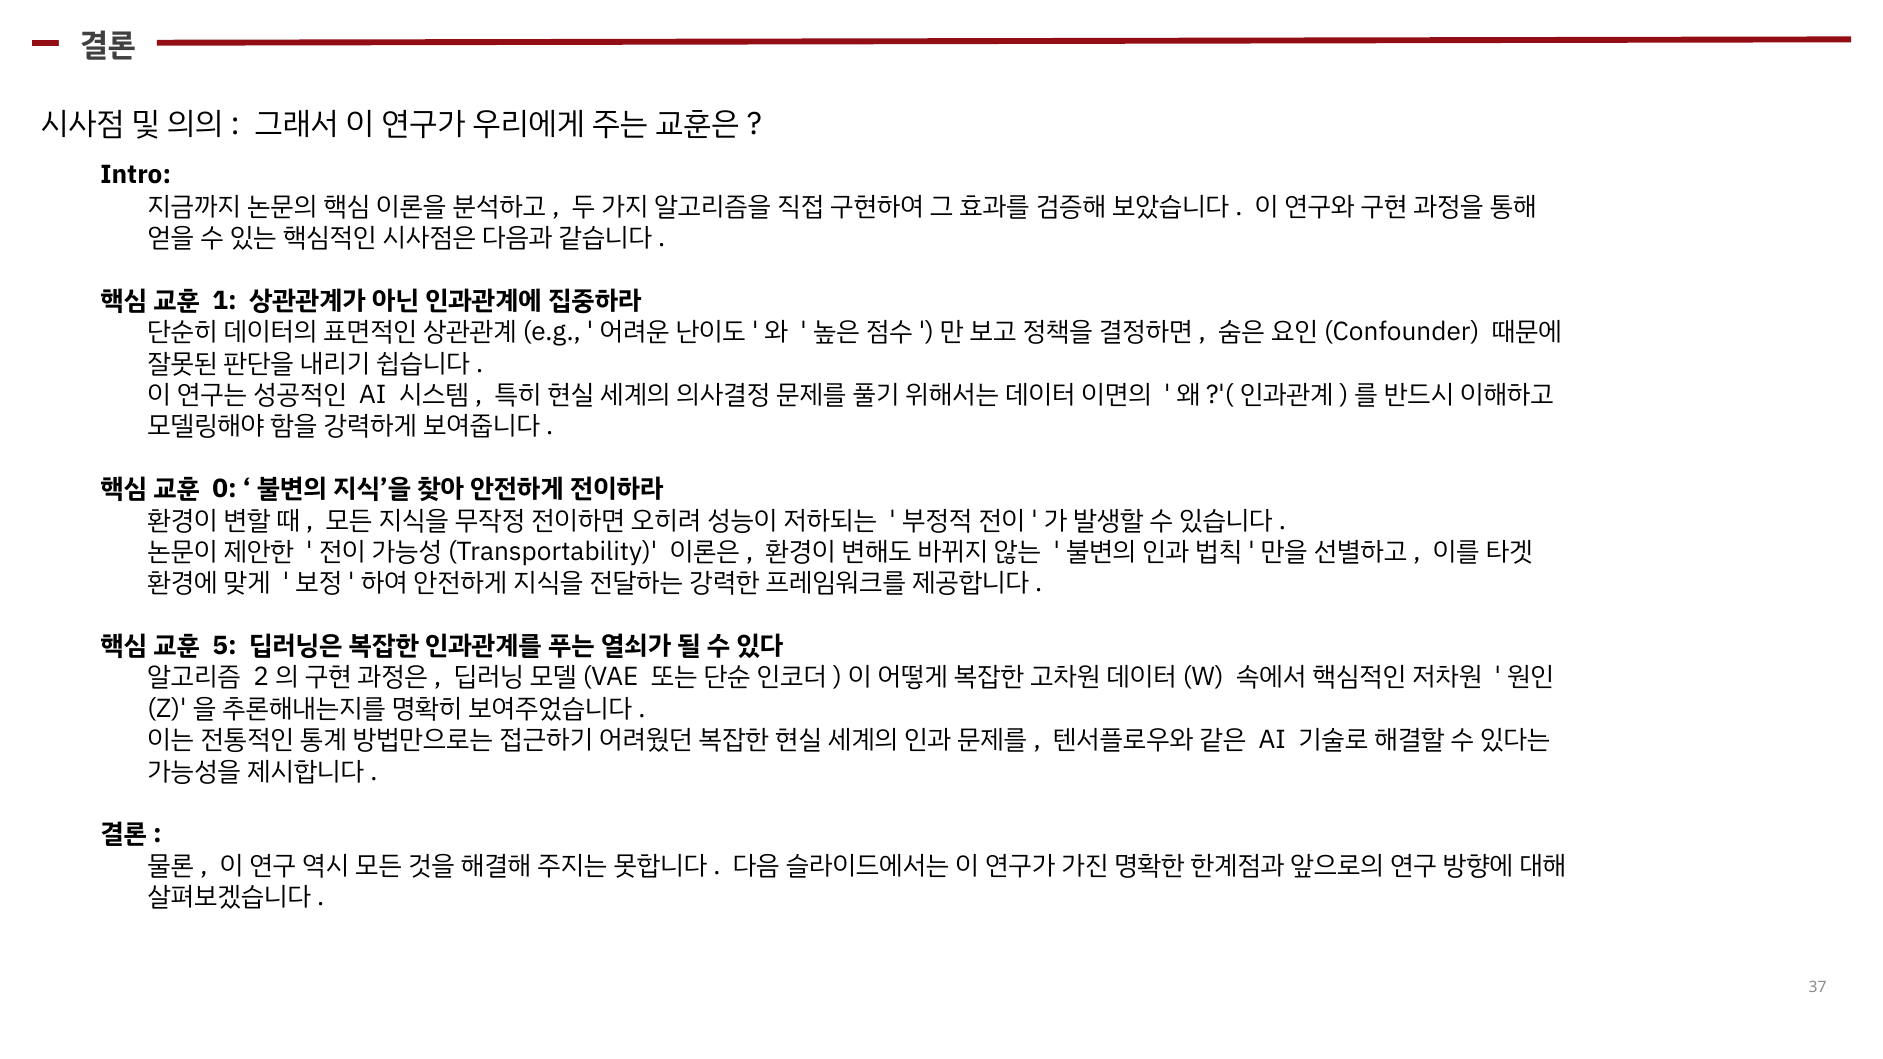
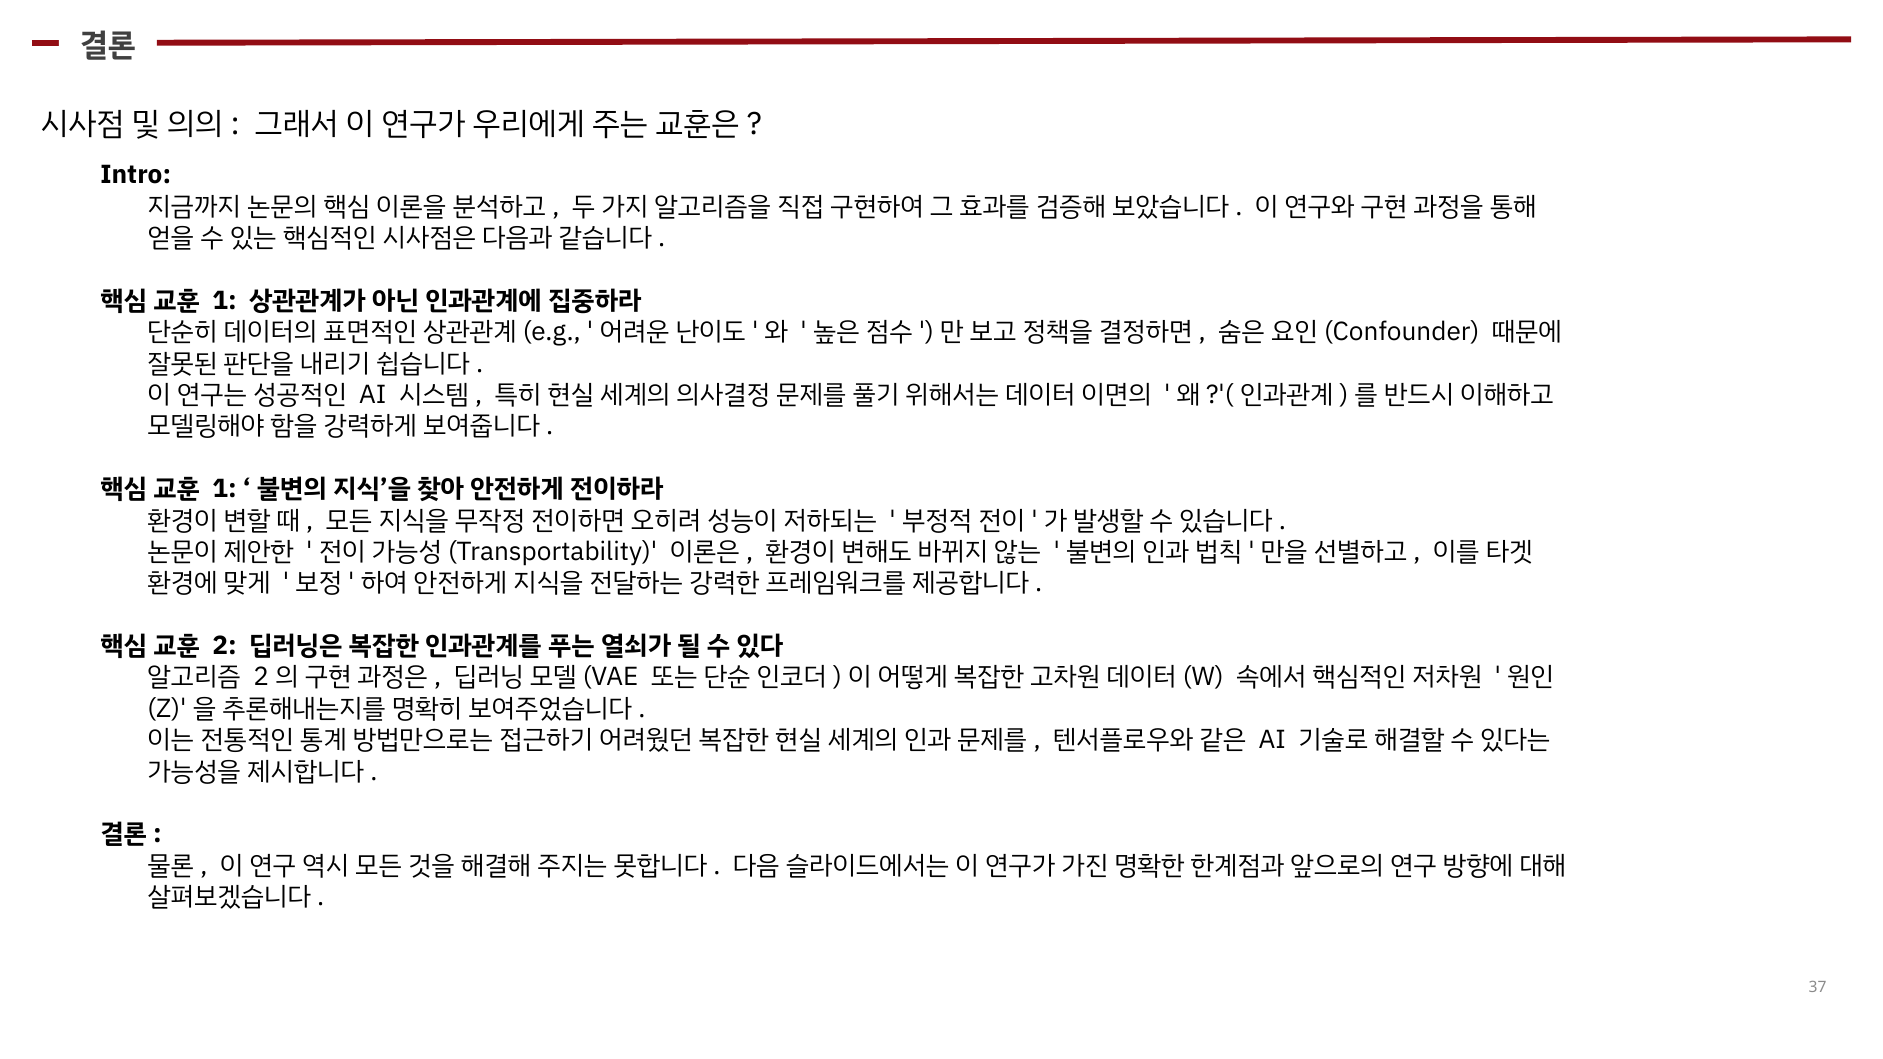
0 at (225, 489): 0 -> 1
5: 5 -> 2
